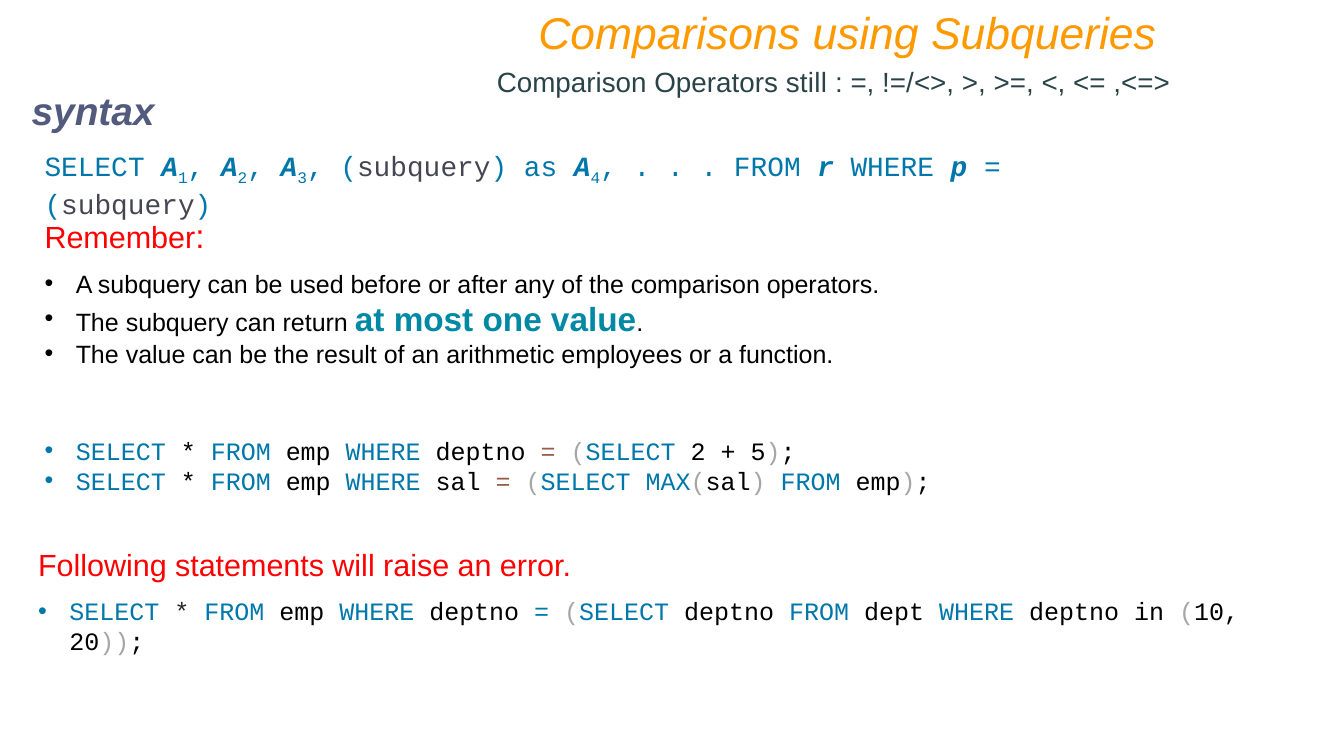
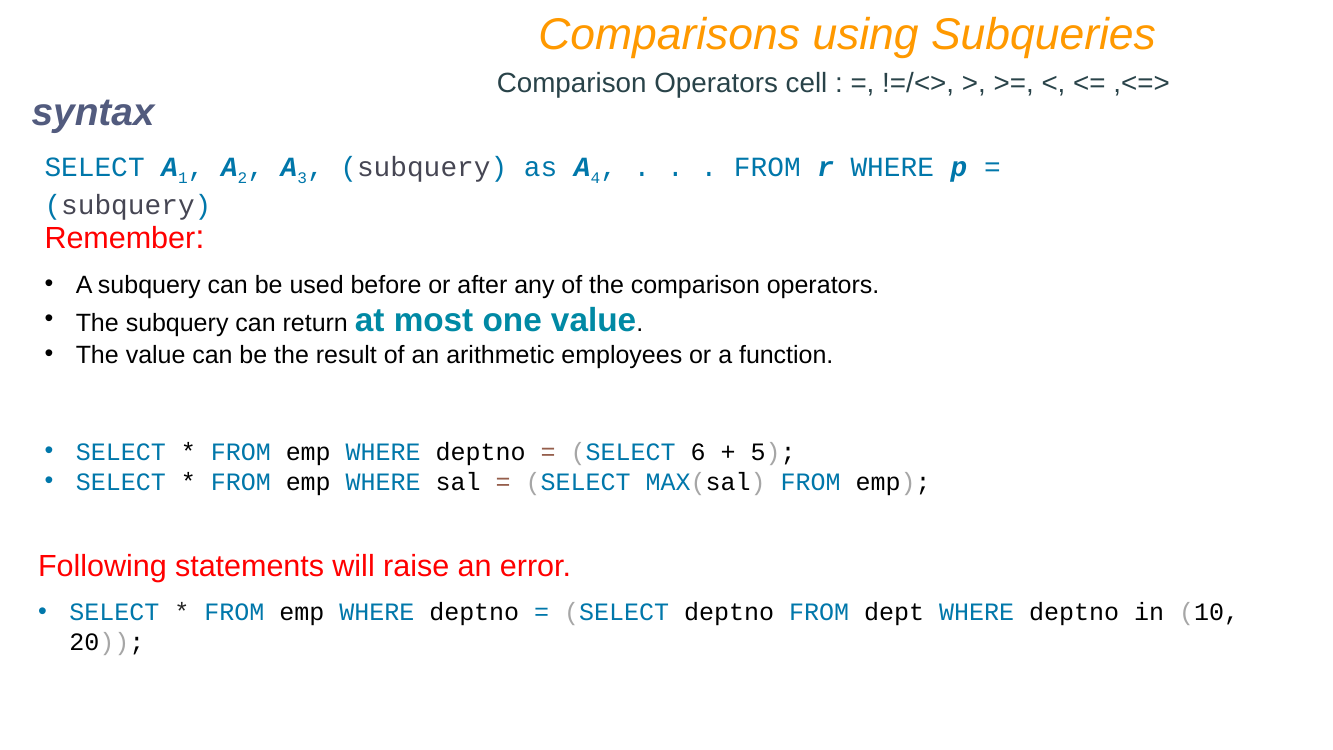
still: still -> cell
SELECT 2: 2 -> 6
